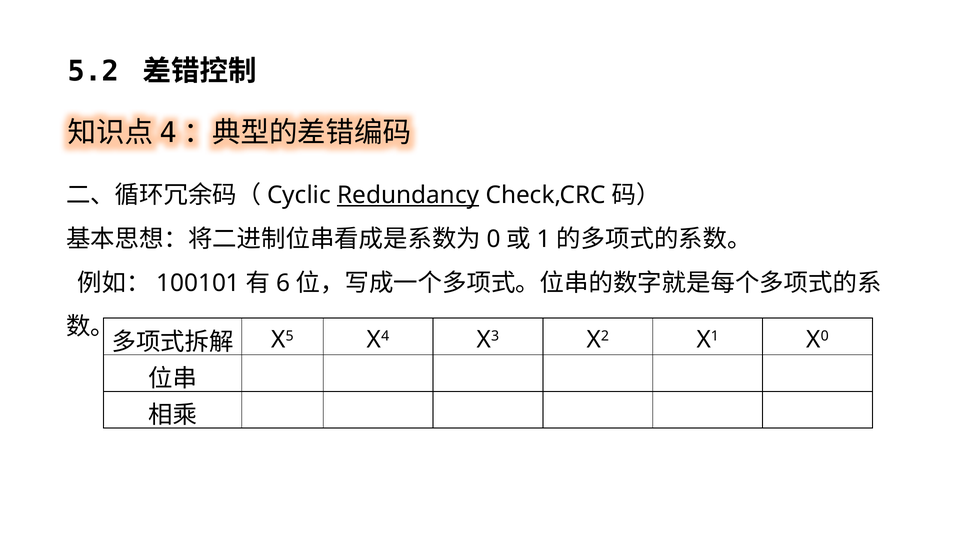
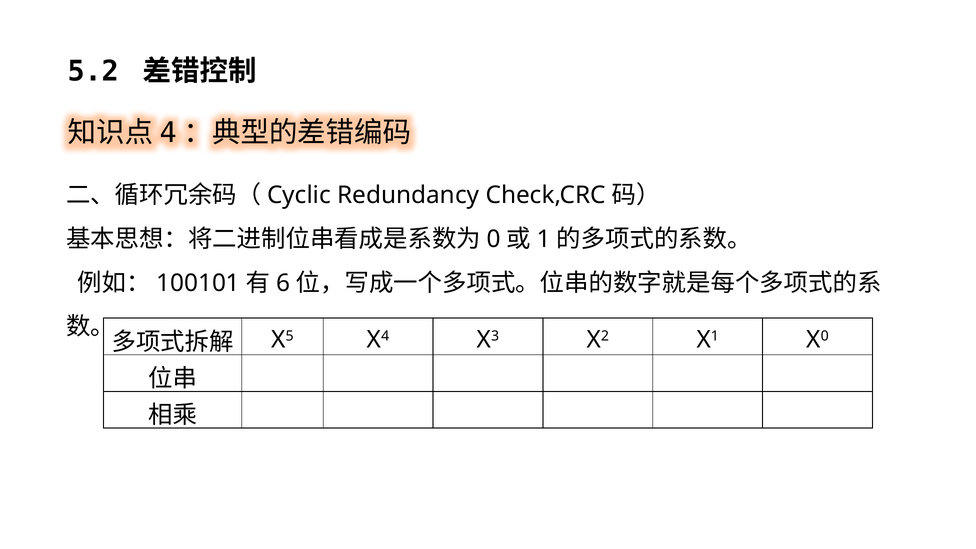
Redundancy underline: present -> none
